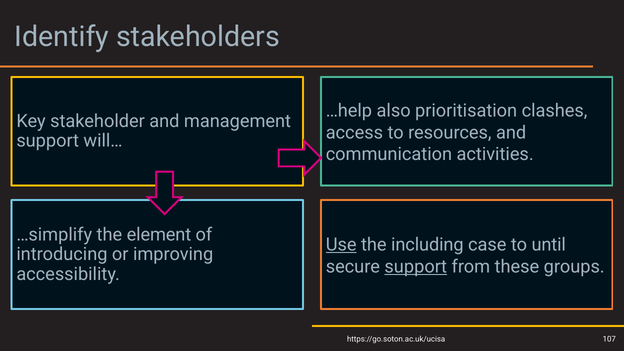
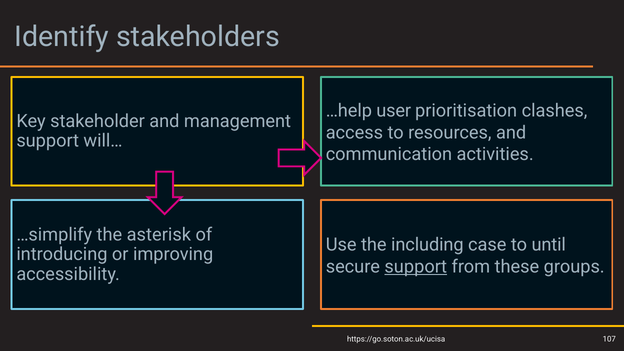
also: also -> user
element: element -> asterisk
Use underline: present -> none
